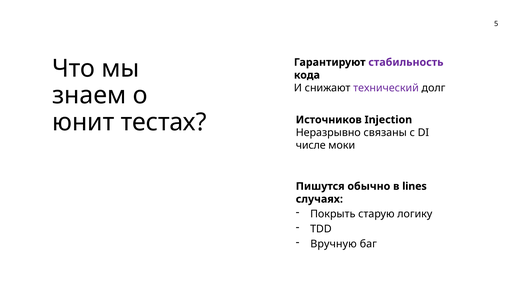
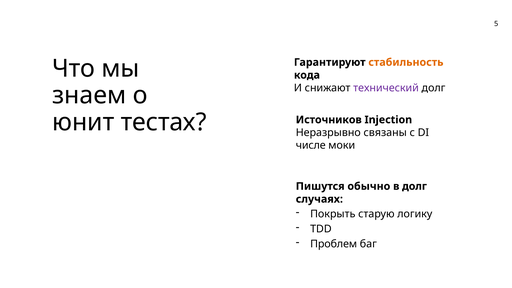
стабильность colour: purple -> orange
в lines: lines -> долг
Вручную: Вручную -> Проблем
